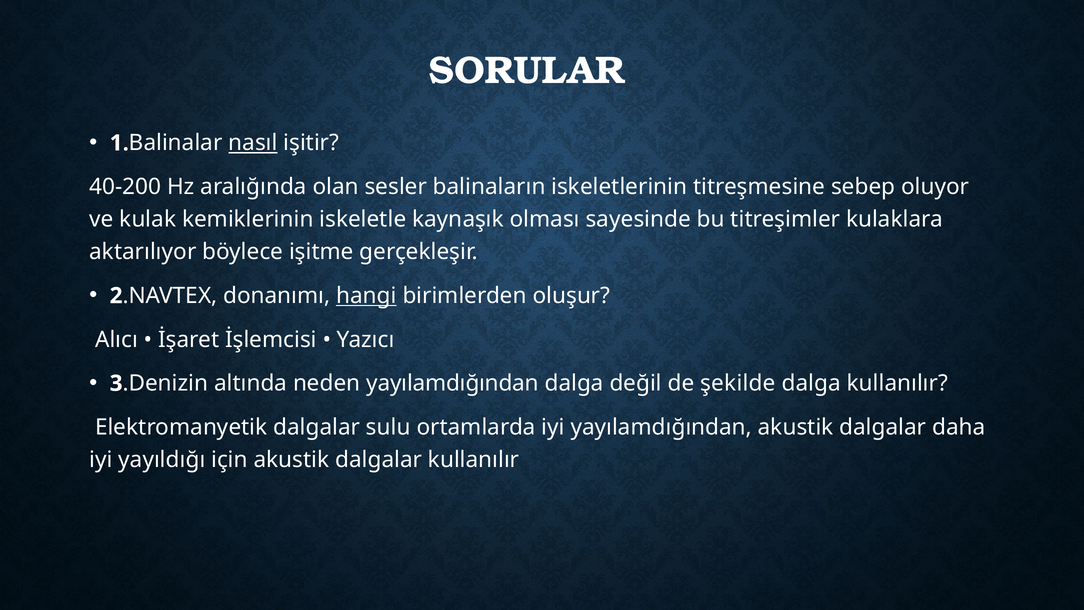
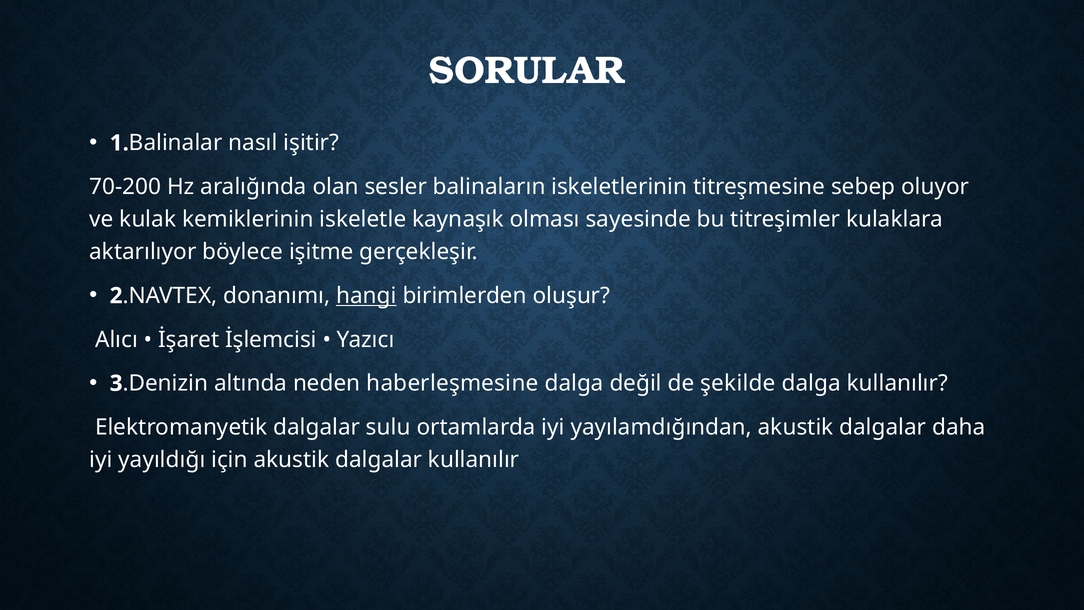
nasıl underline: present -> none
40-200: 40-200 -> 70-200
neden yayılamdığından: yayılamdığından -> haberleşmesine
